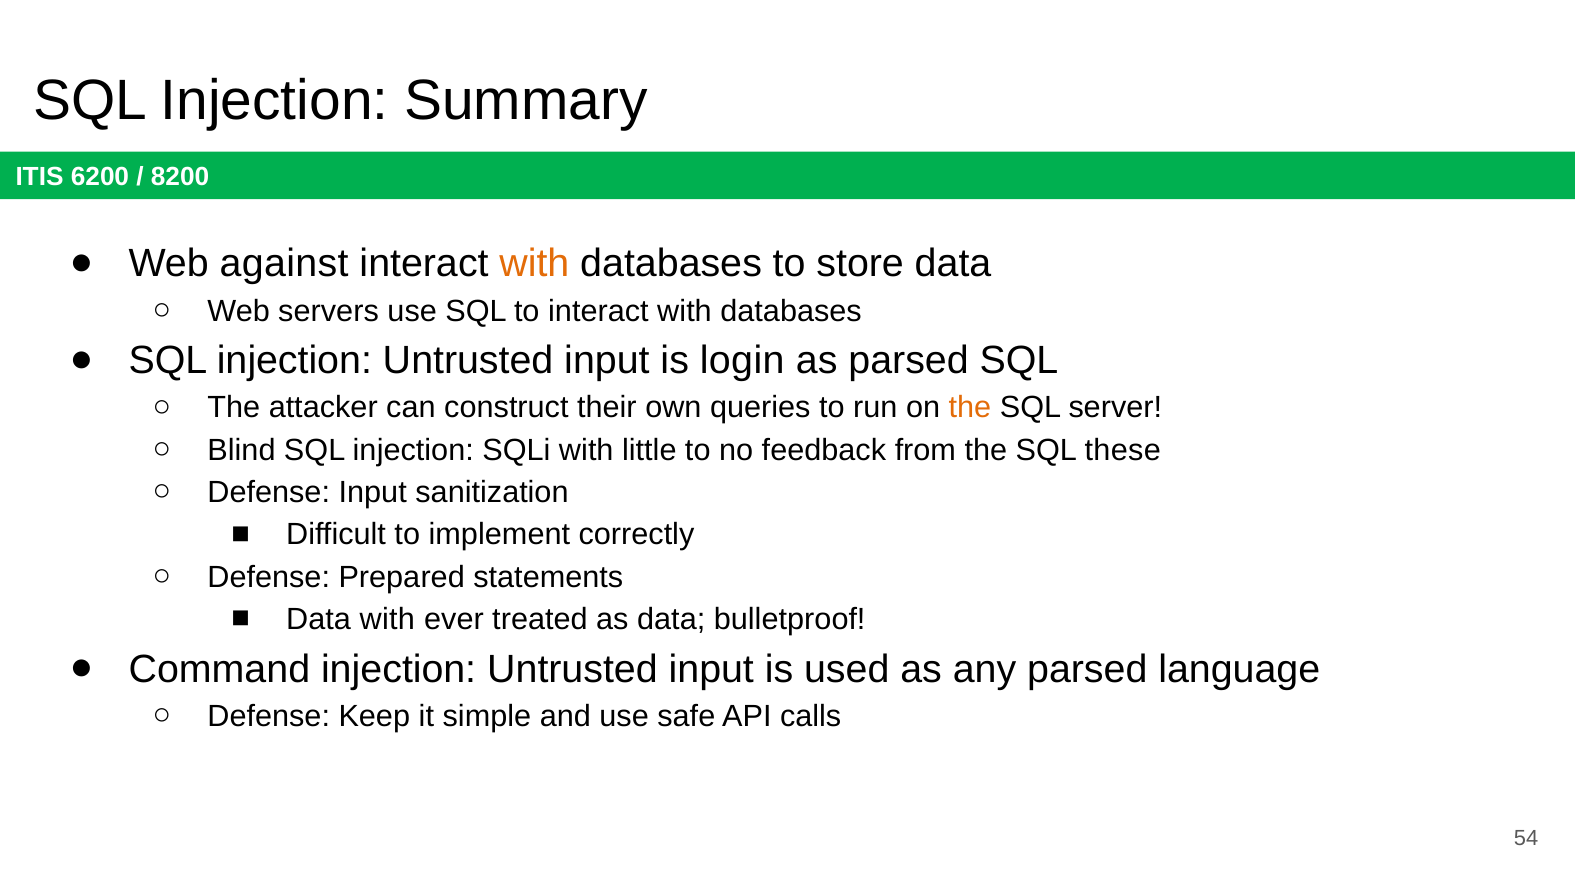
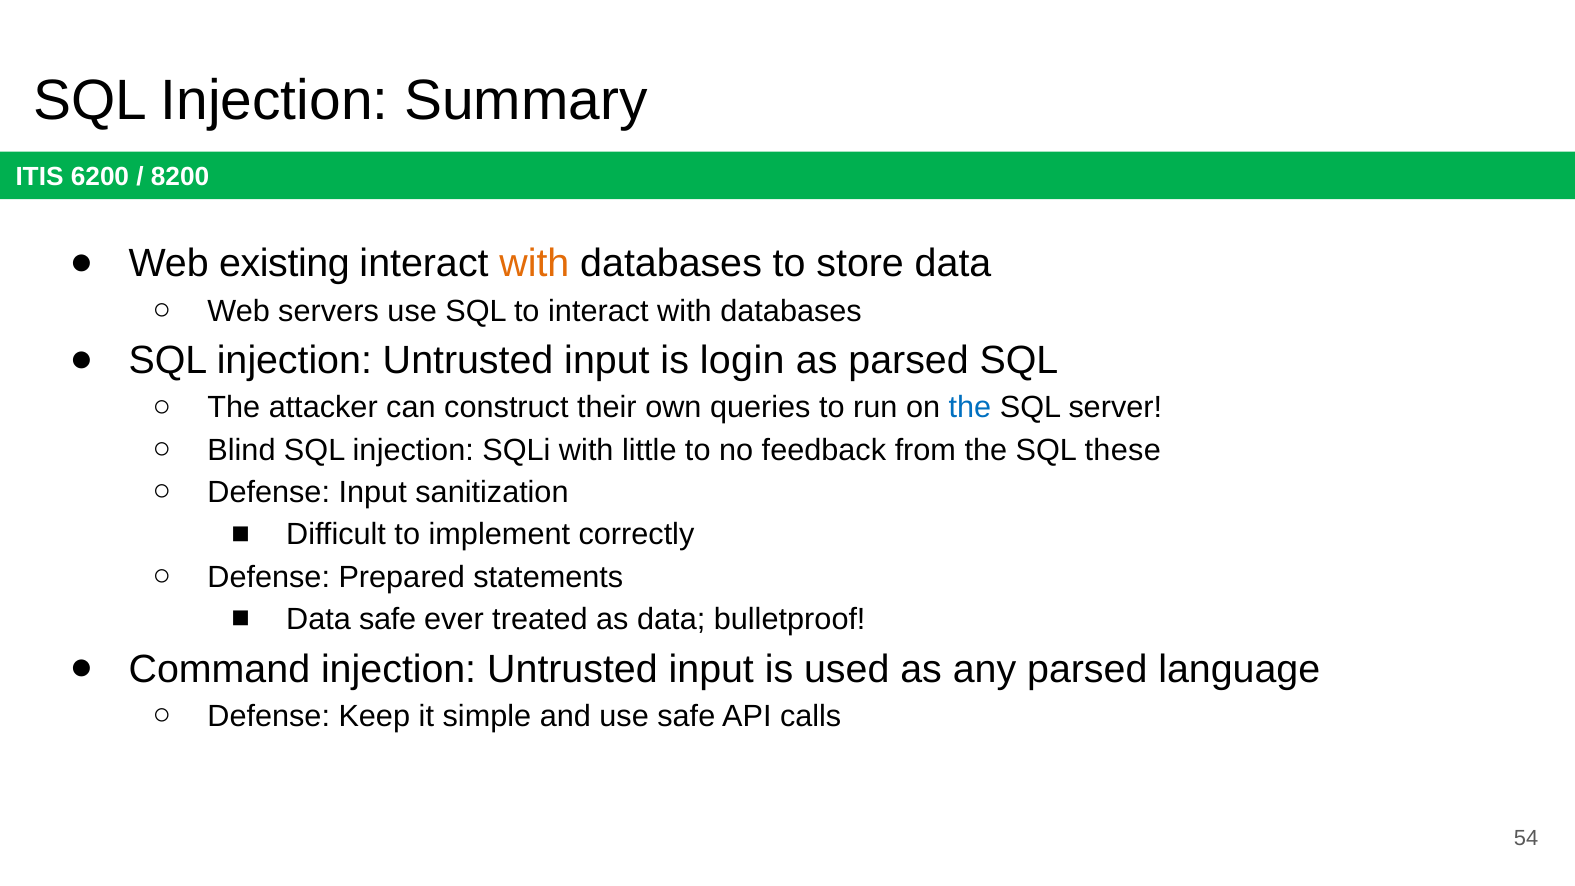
against: against -> existing
the at (970, 408) colour: orange -> blue
Data with: with -> safe
